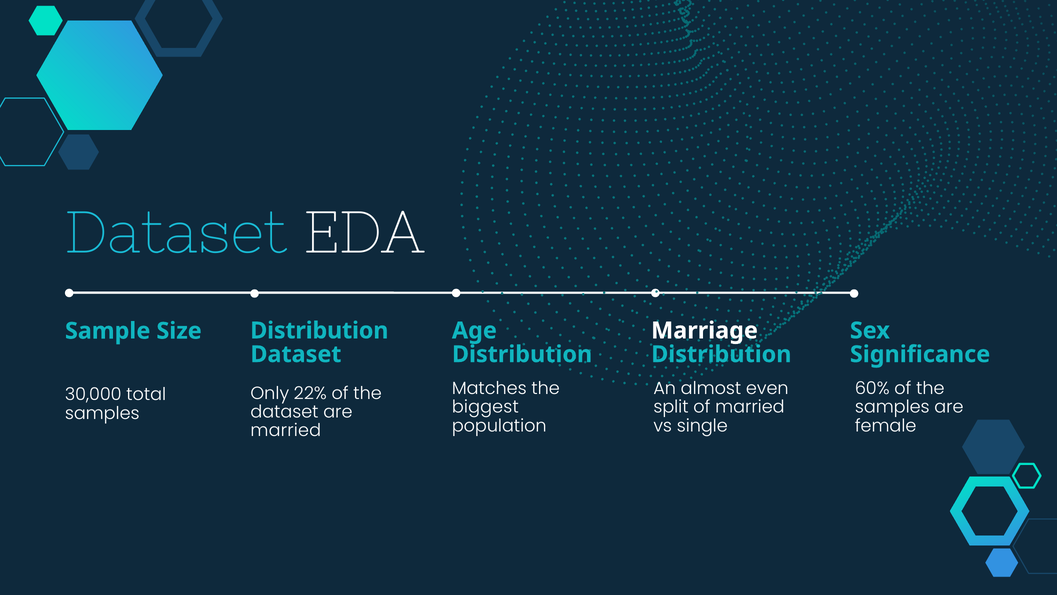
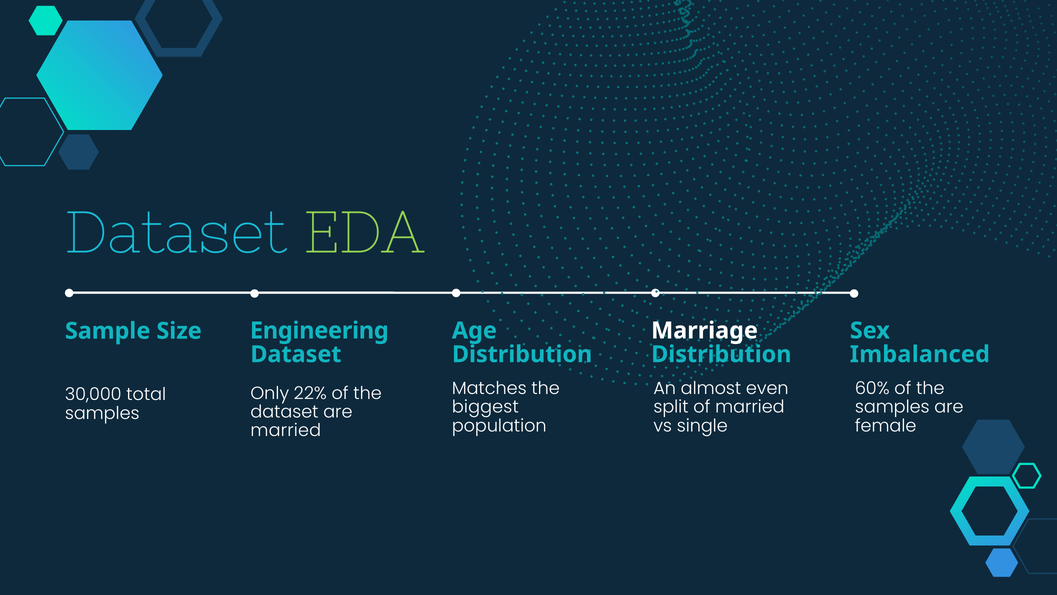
EDA colour: white -> light green
Distribution at (319, 330): Distribution -> Engineering
Significance: Significance -> Imbalanced
